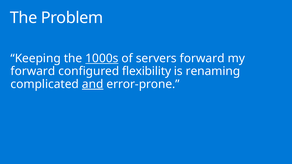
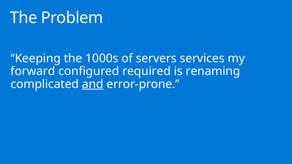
1000s underline: present -> none
servers forward: forward -> services
flexibility: flexibility -> required
